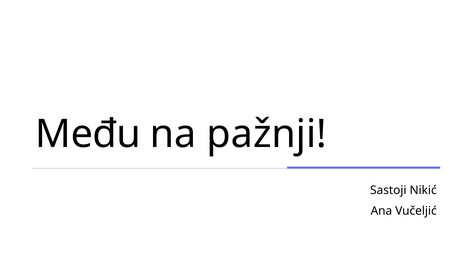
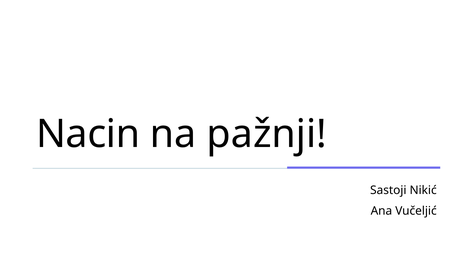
Među: Među -> Nacin
